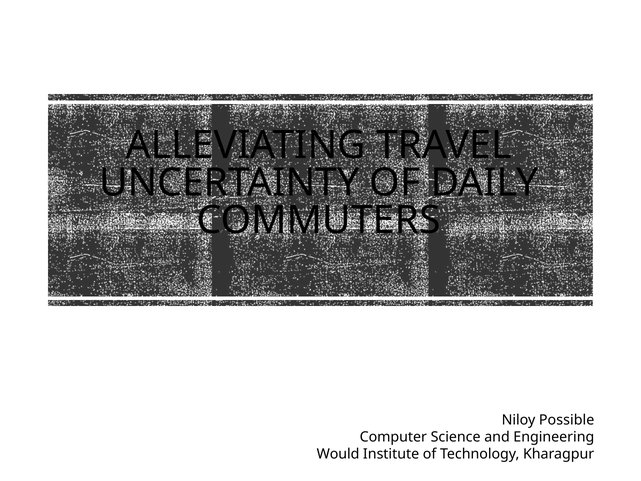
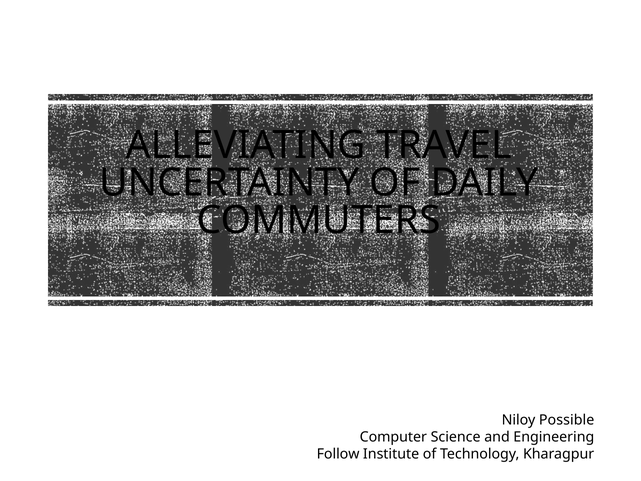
Would: Would -> Follow
